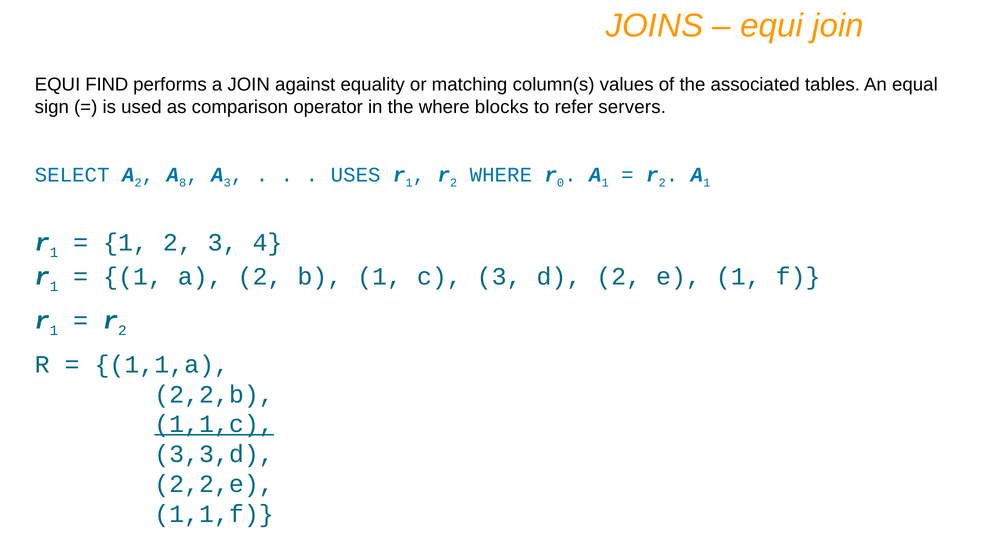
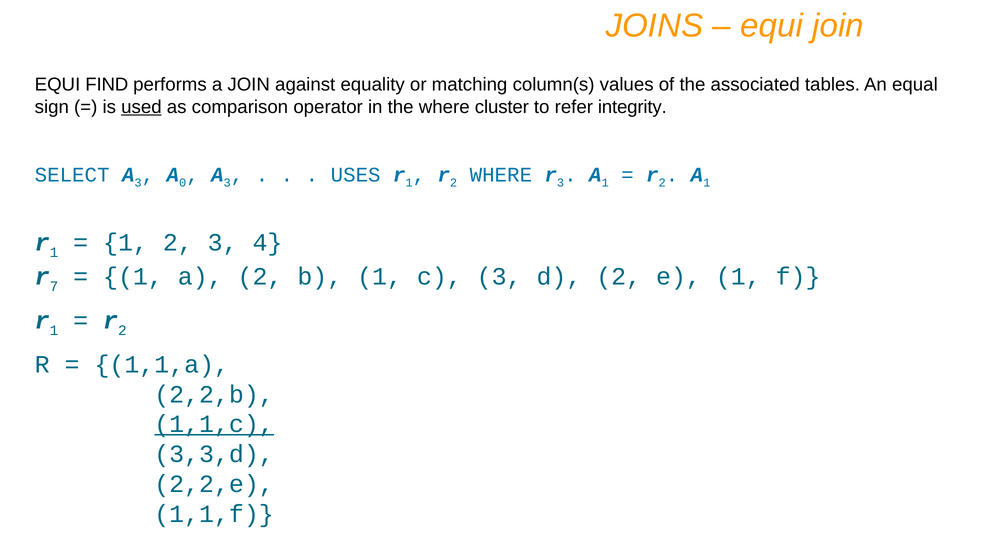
used underline: none -> present
blocks: blocks -> cluster
servers: servers -> integrity
SELECT A 2: 2 -> 3
8: 8 -> 0
r 0: 0 -> 3
1 at (54, 286): 1 -> 7
